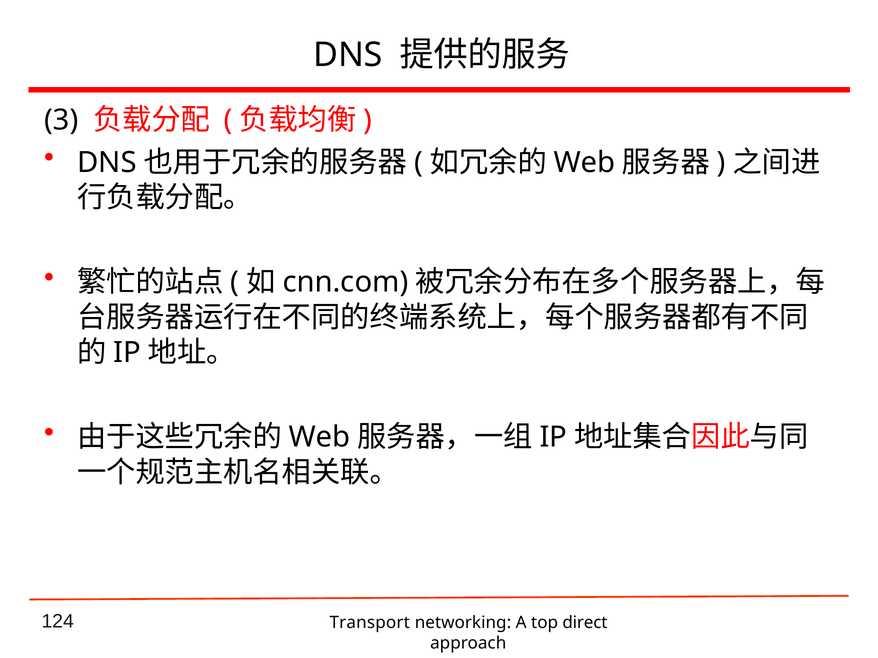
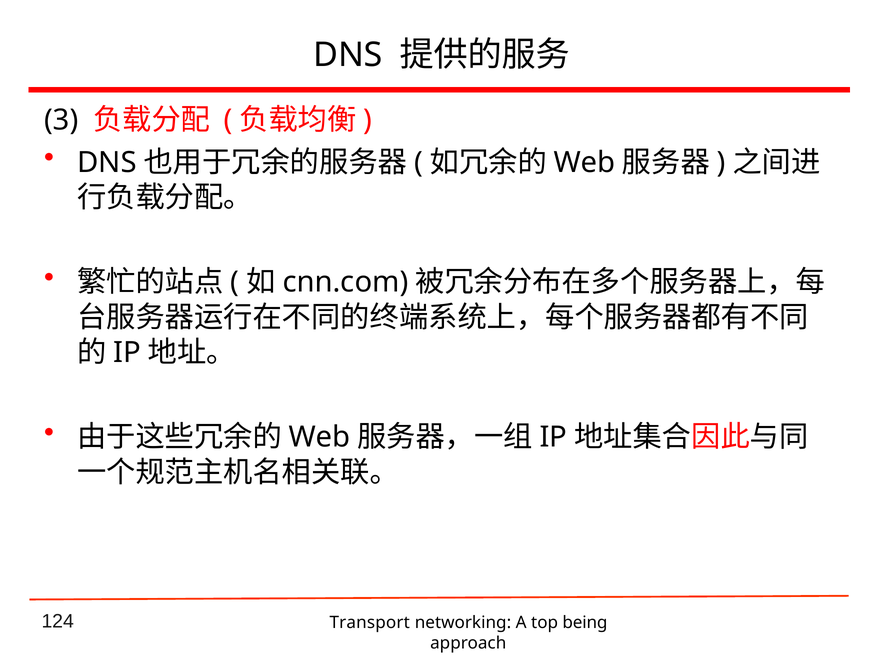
direct: direct -> being
